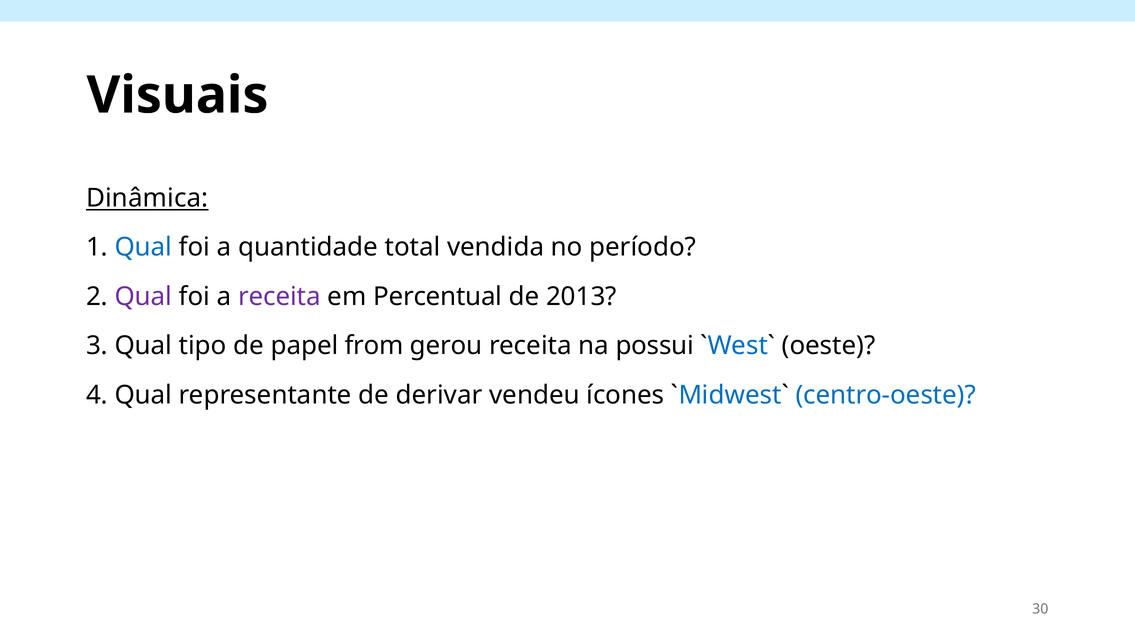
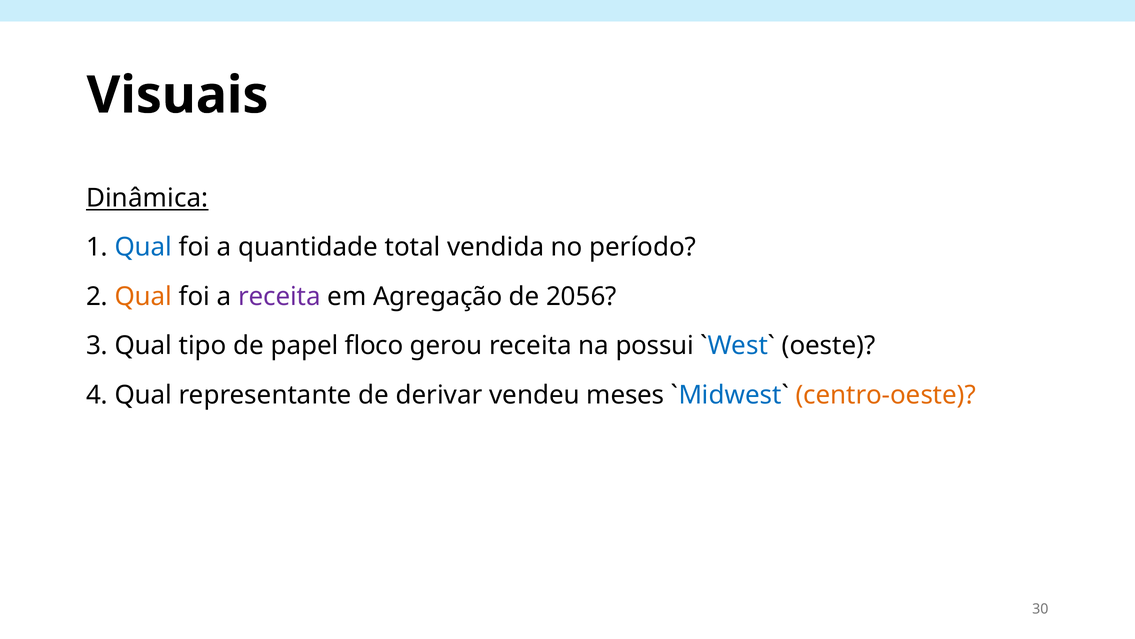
Qual at (143, 296) colour: purple -> orange
Percentual: Percentual -> Agregação
2013: 2013 -> 2056
from: from -> floco
ícones: ícones -> meses
centro-oeste colour: blue -> orange
